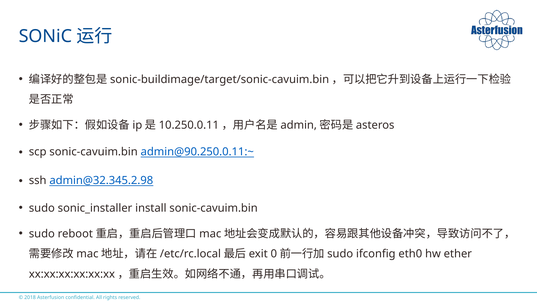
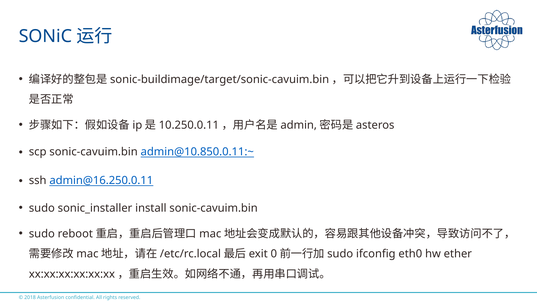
admin@90.250.0.11:~: admin@90.250.0.11:~ -> admin@10.850.0.11:~
admin@32.345.2.98: admin@32.345.2.98 -> admin@16.250.0.11
